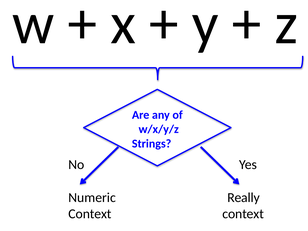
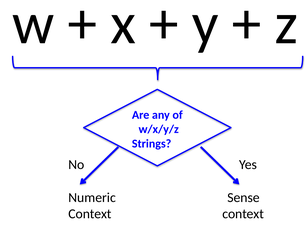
Really: Really -> Sense
